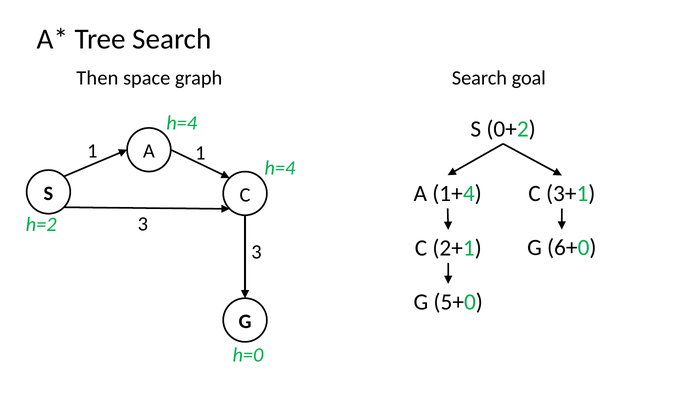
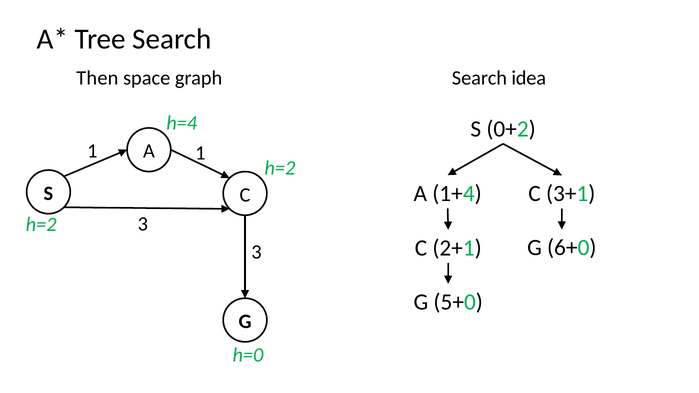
goal: goal -> idea
h=4 at (280, 168): h=4 -> h=2
